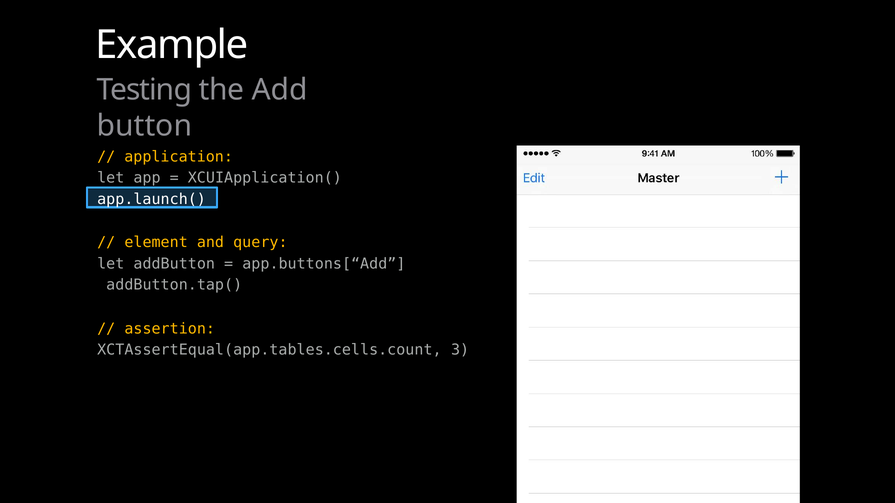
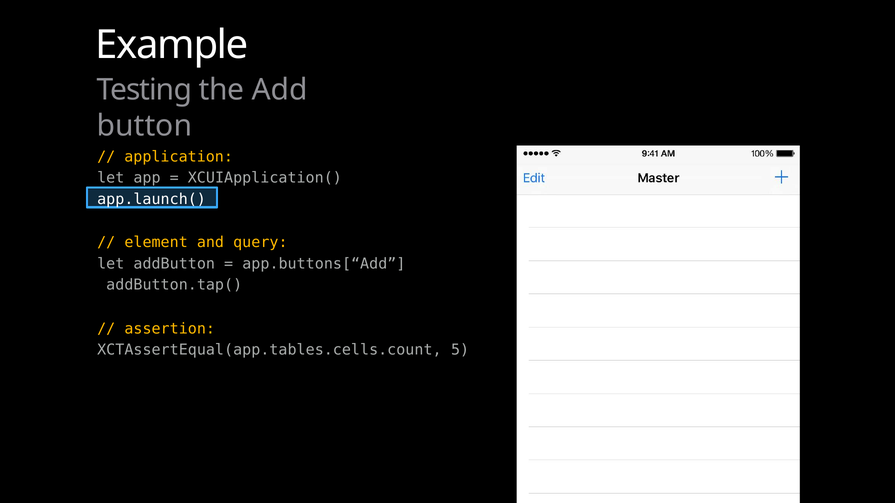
3: 3 -> 5
